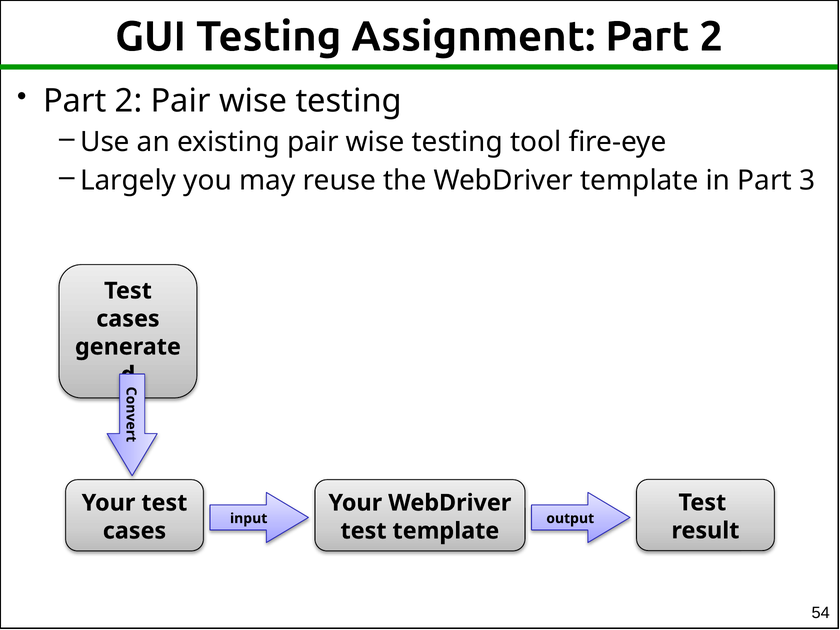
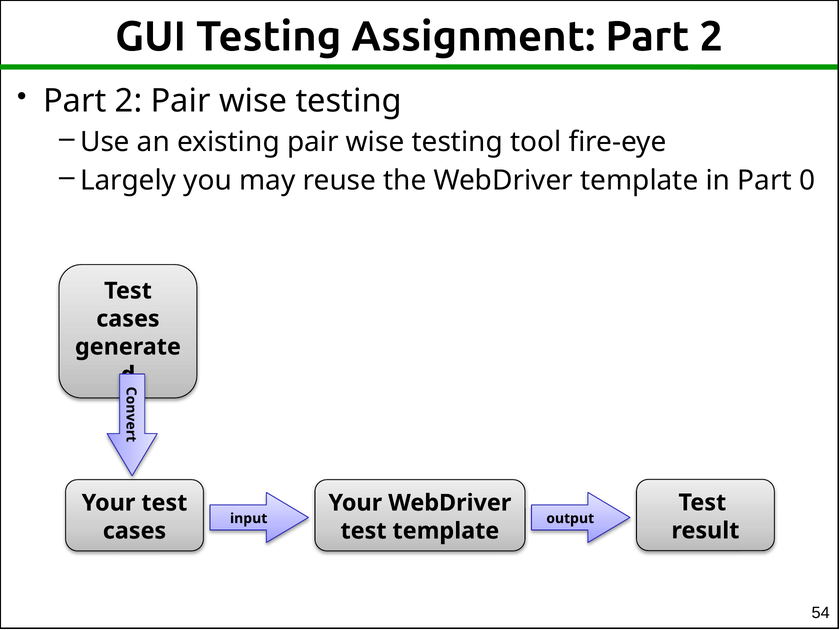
3: 3 -> 0
